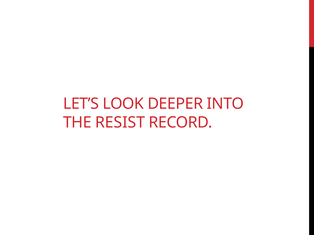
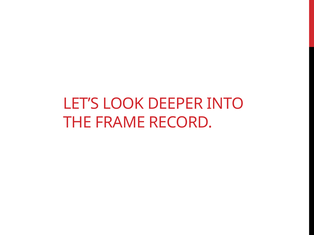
RESIST: RESIST -> FRAME
